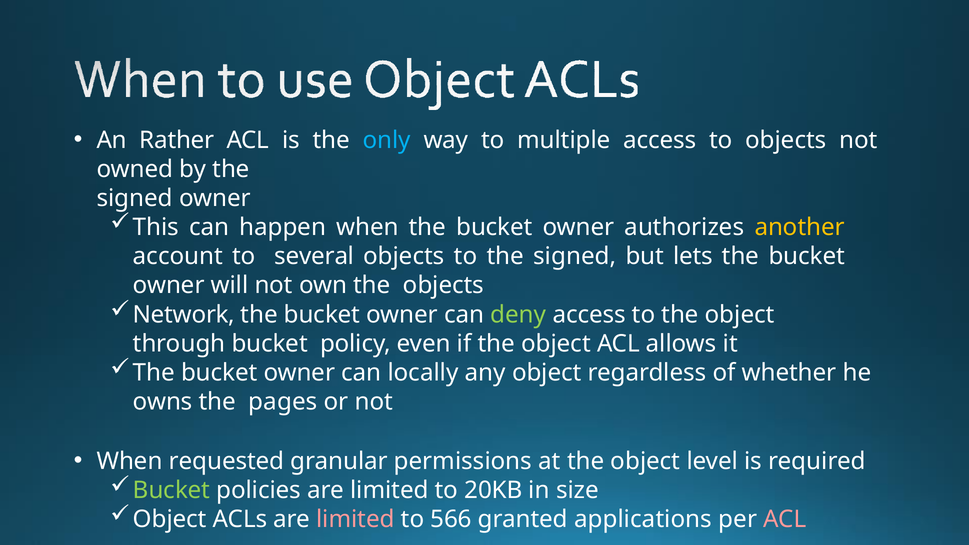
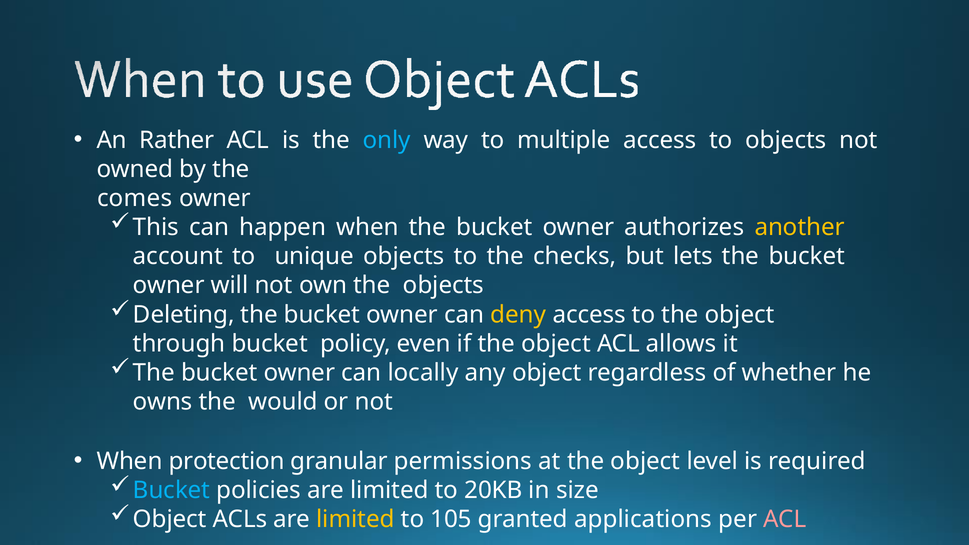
signed at (135, 198): signed -> comes
several: several -> unique
to the signed: signed -> checks
Network: Network -> Deleting
deny colour: light green -> yellow
pages: pages -> would
requested: requested -> protection
Bucket at (172, 490) colour: light green -> light blue
limited at (355, 519) colour: pink -> yellow
566: 566 -> 105
